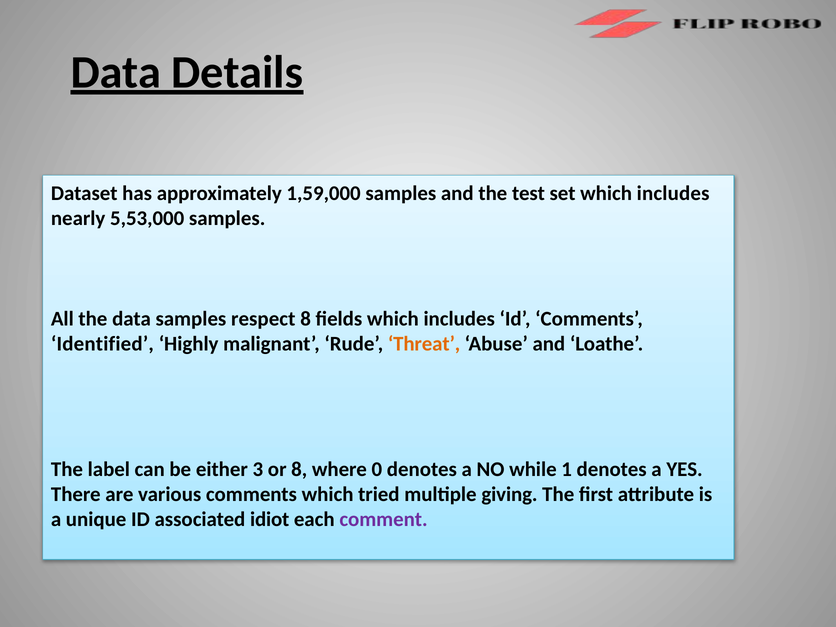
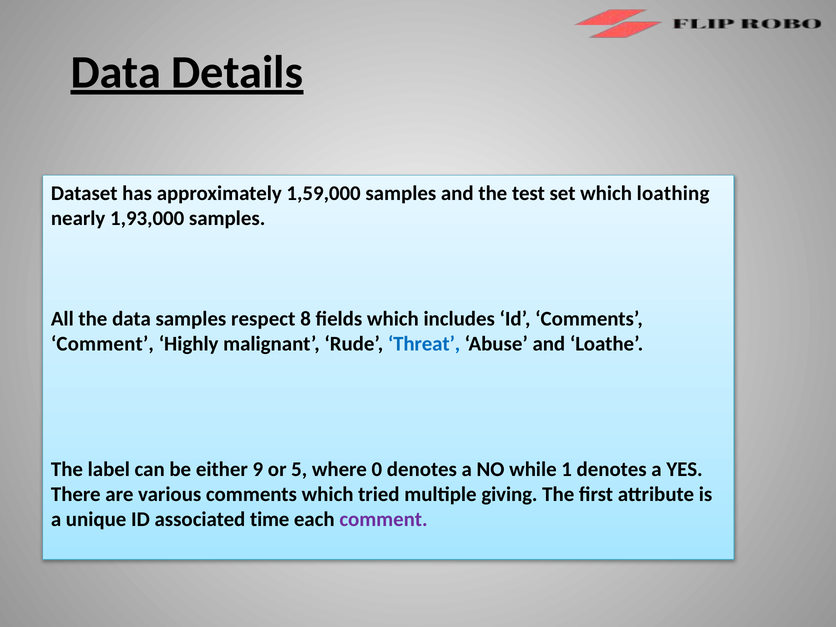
set which includes: includes -> loathing
5,53,000: 5,53,000 -> 1,93,000
Identified at (102, 344): Identified -> Comment
Threat colour: orange -> blue
3: 3 -> 9
or 8: 8 -> 5
idiot: idiot -> time
